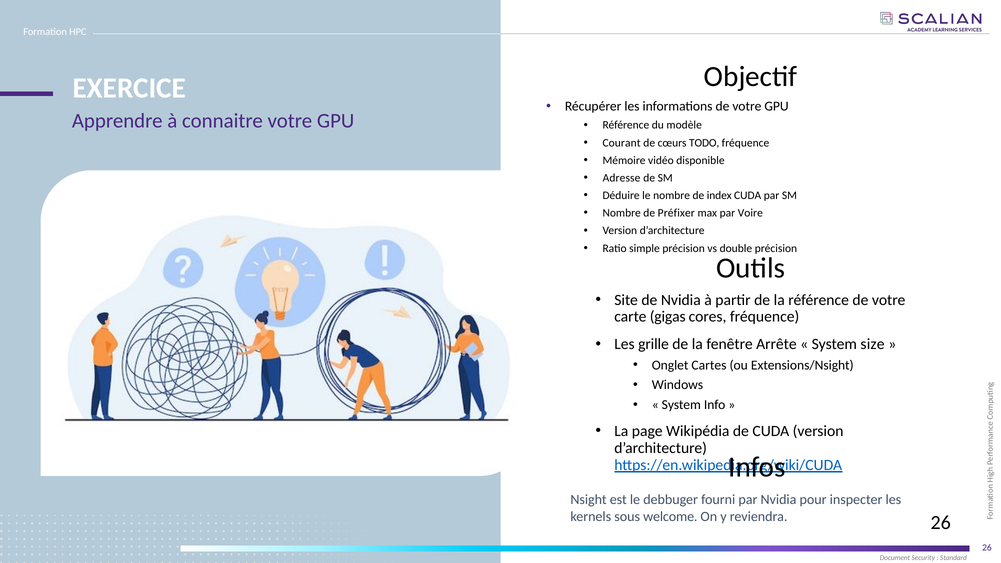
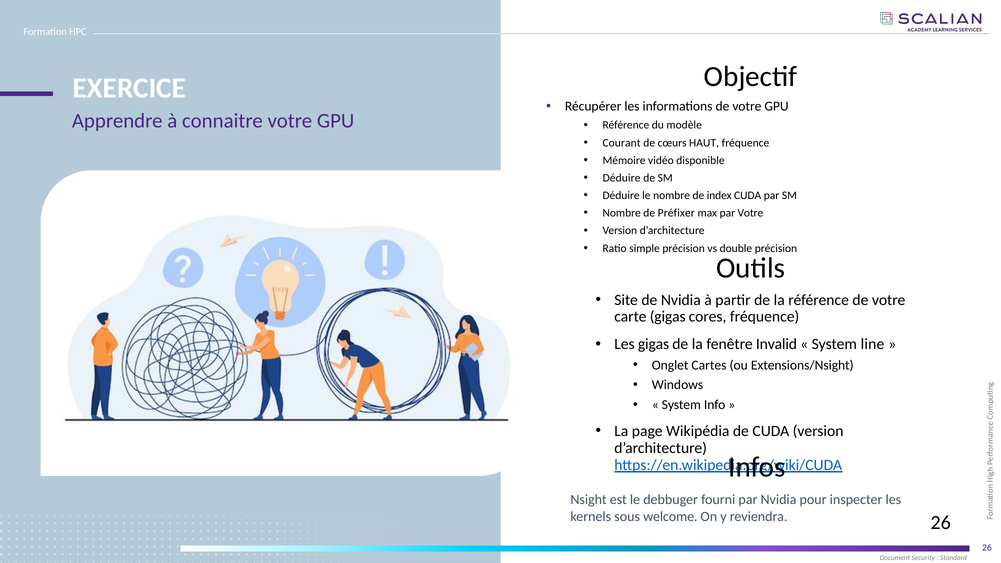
TODO: TODO -> HAUT
Adresse at (622, 178): Adresse -> Déduire
par Voire: Voire -> Votre
Les grille: grille -> gigas
Arrête: Arrête -> Invalid
size: size -> line
